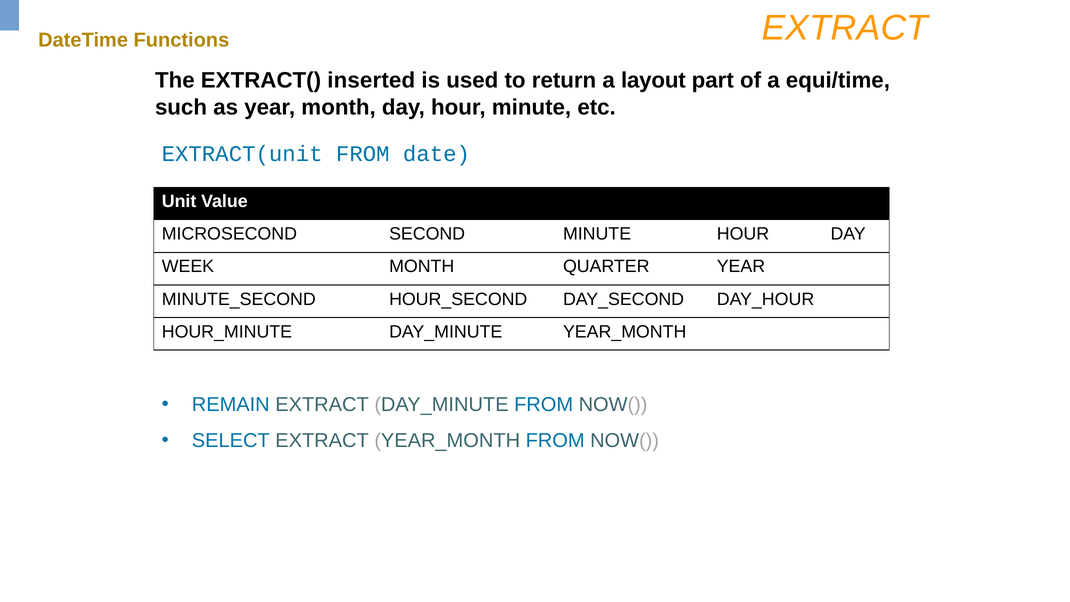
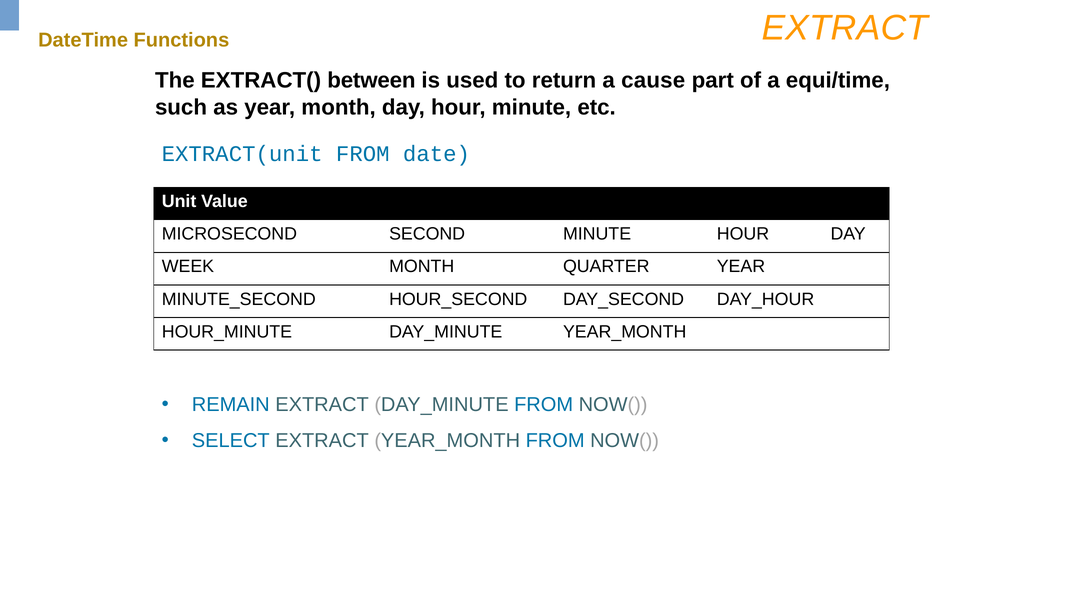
inserted: inserted -> between
layout: layout -> cause
